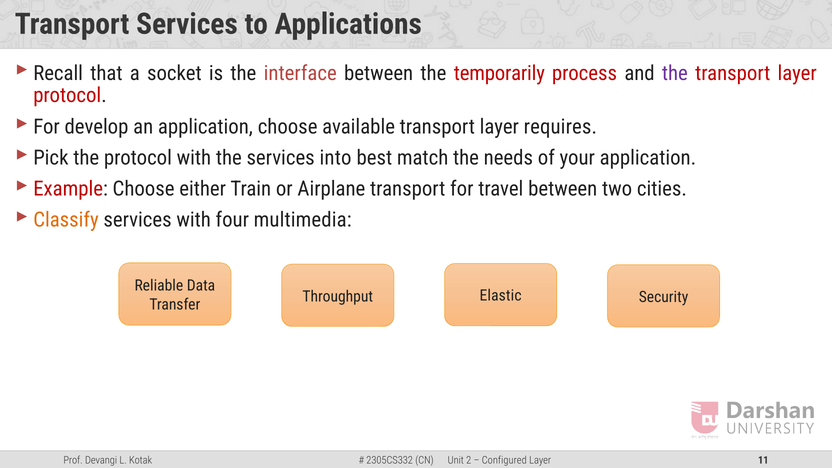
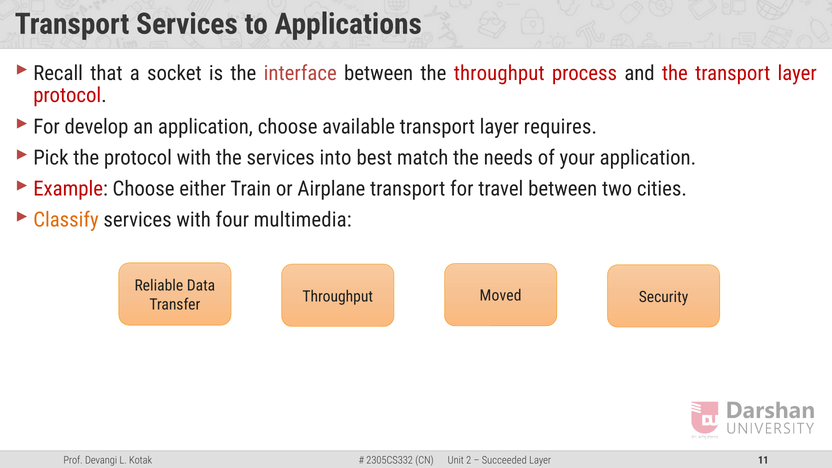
the temporarily: temporarily -> throughput
the at (675, 73) colour: purple -> red
Elastic: Elastic -> Moved
Configured: Configured -> Succeeded
